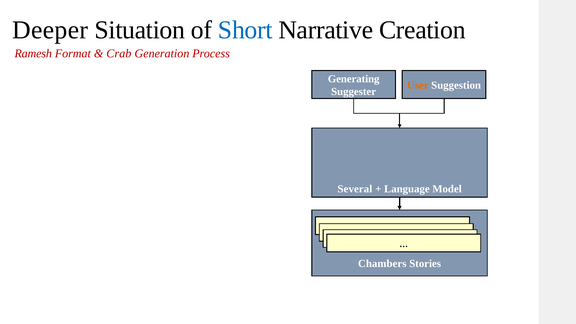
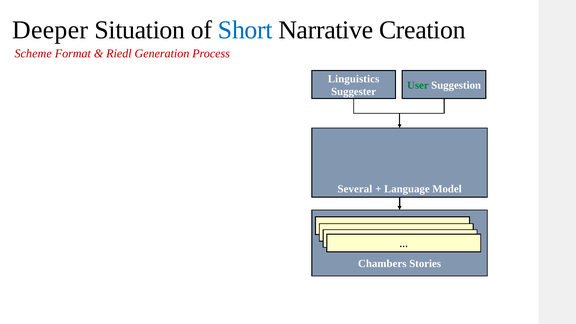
Ramesh: Ramesh -> Scheme
Crab: Crab -> Riedl
Generating: Generating -> Linguistics
User colour: orange -> green
